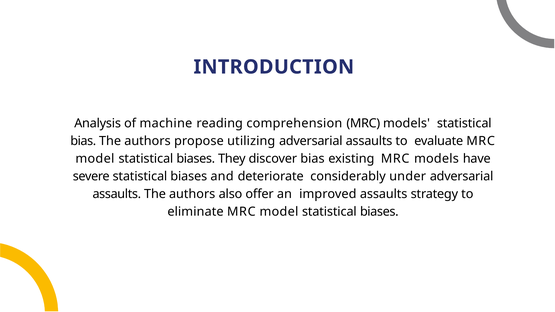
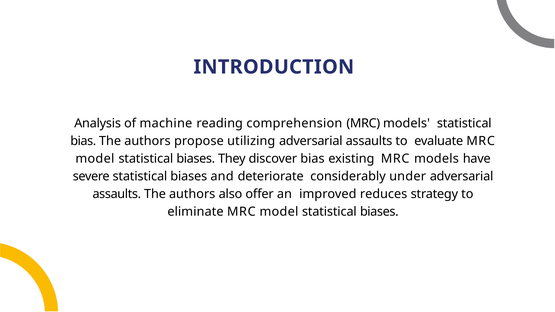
improved assaults: assaults -> reduces
